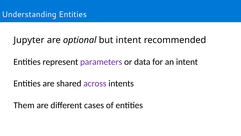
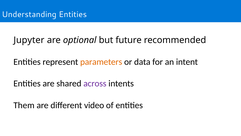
but intent: intent -> future
parameters colour: purple -> orange
cases: cases -> video
